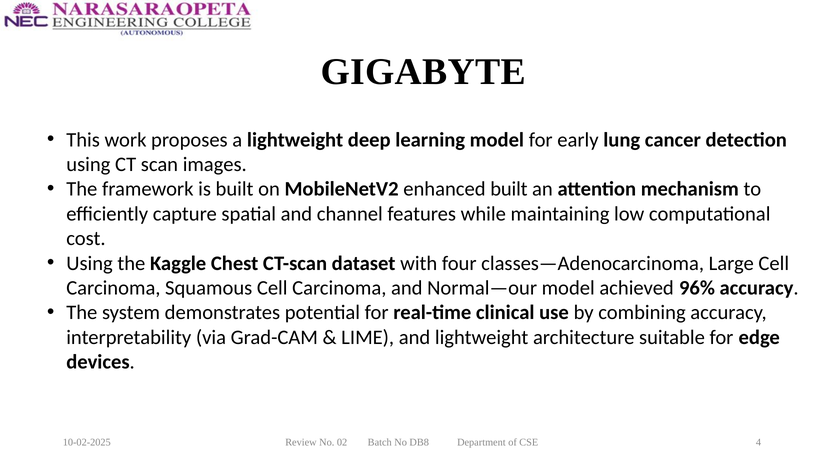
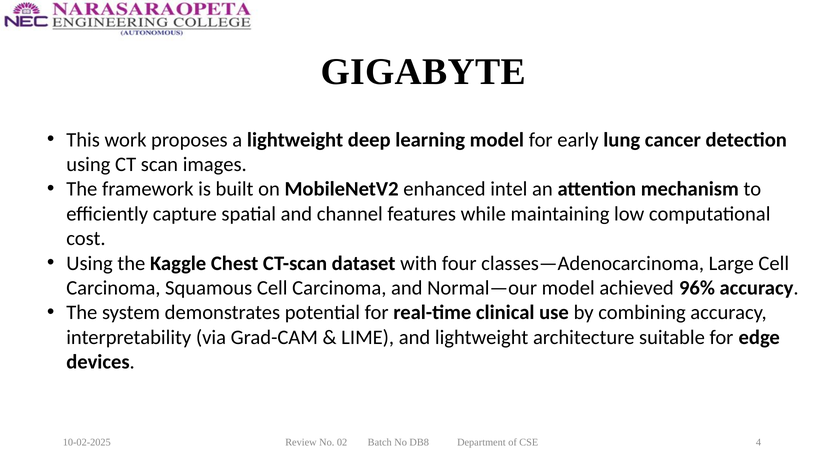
enhanced built: built -> intel
